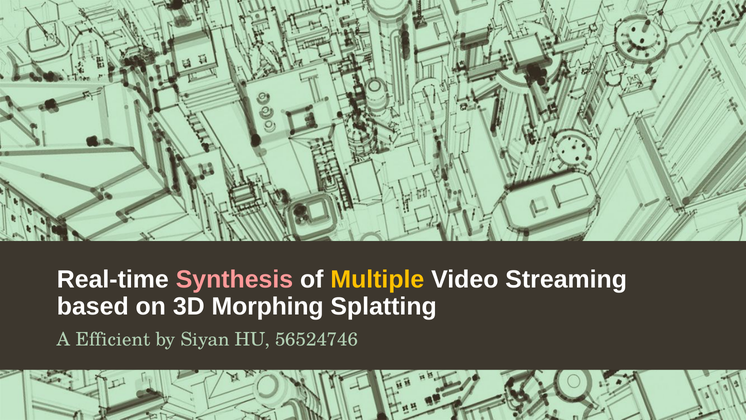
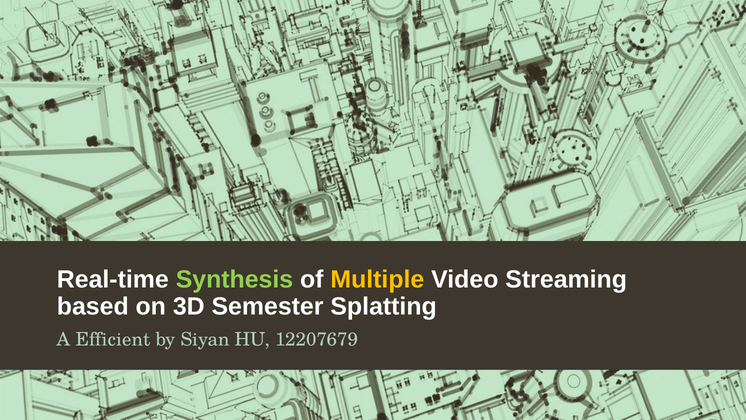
Synthesis colour: pink -> light green
Morphing: Morphing -> Semester
56524746: 56524746 -> 12207679
